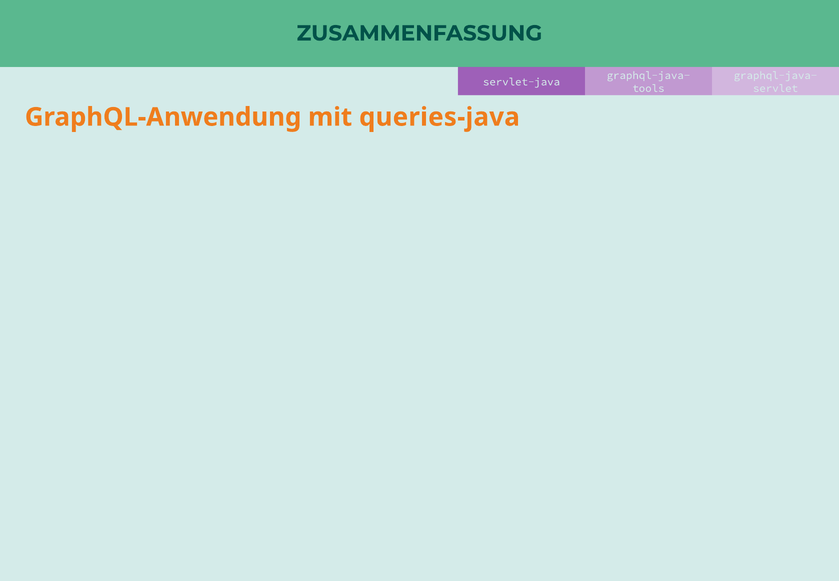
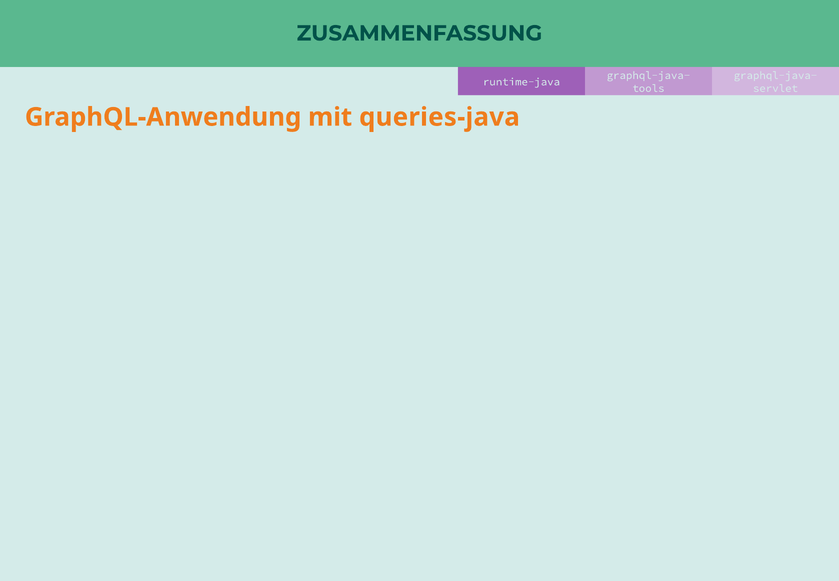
servlet-java: servlet-java -> runtime-java
